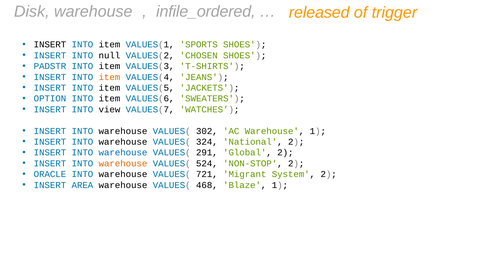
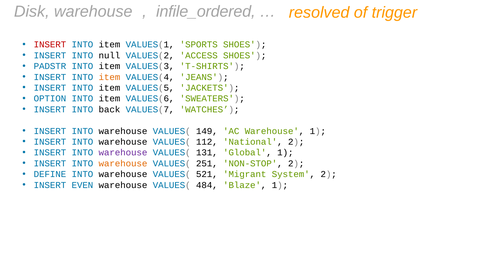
released: released -> resolved
INSERT at (50, 45) colour: black -> red
CHOSEN: CHOSEN -> ACCESS
view: view -> back
302: 302 -> 149
324: 324 -> 112
warehouse at (123, 153) colour: blue -> purple
291: 291 -> 131
Global 2: 2 -> 1
524: 524 -> 251
ORACLE: ORACLE -> DEFINE
721: 721 -> 521
AREA: AREA -> EVEN
468: 468 -> 484
